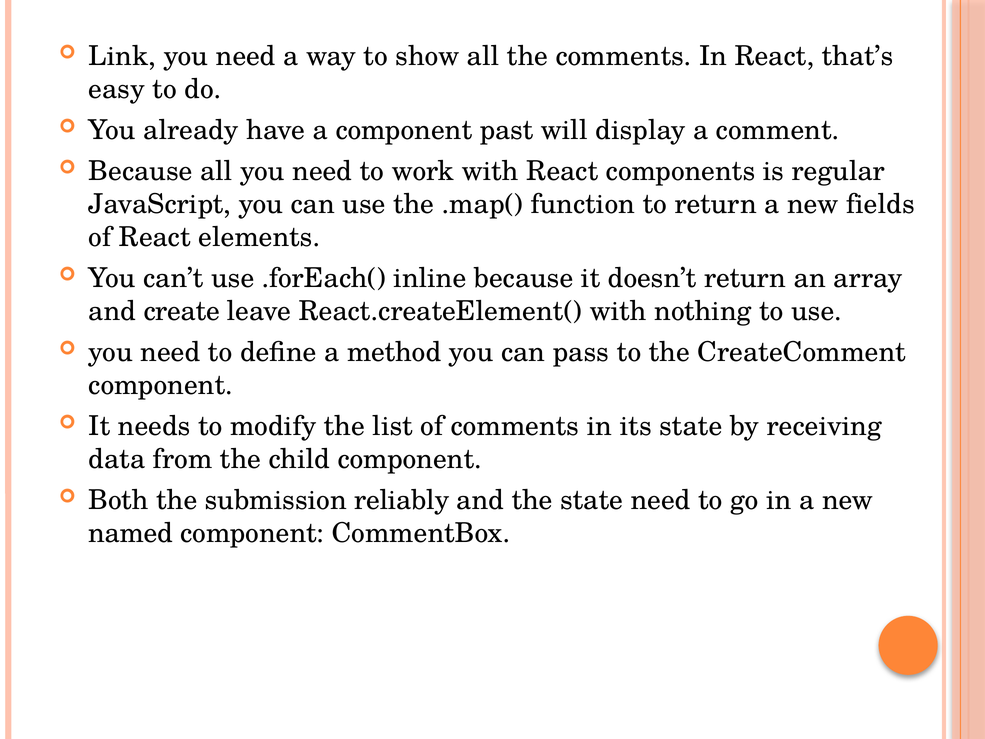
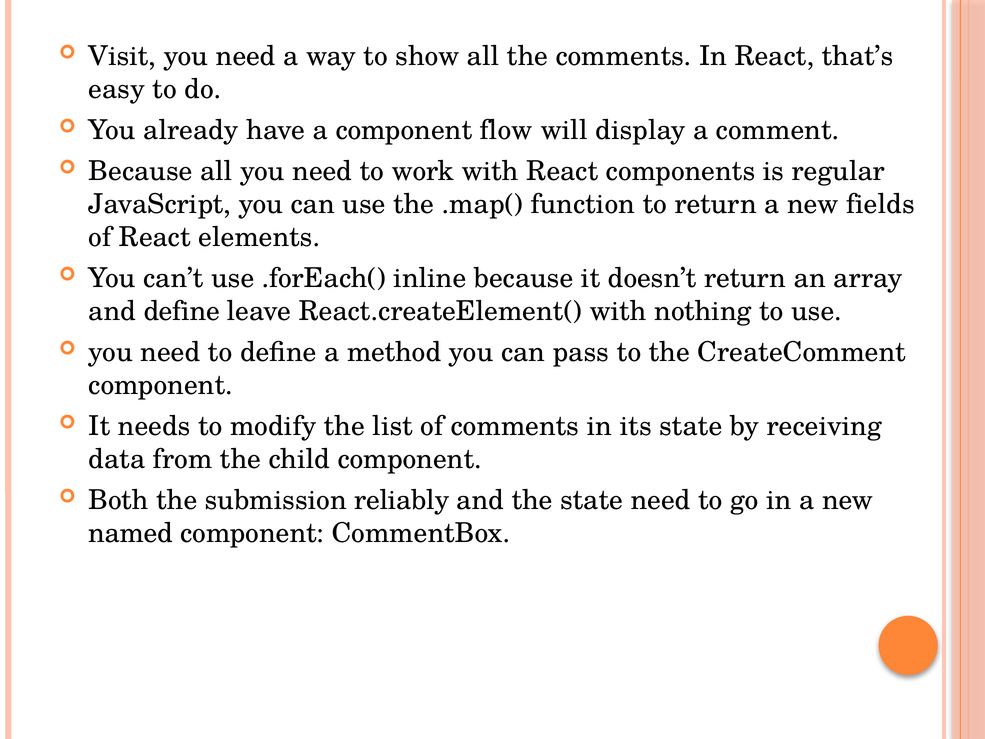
Link: Link -> Visit
past: past -> flow
and create: create -> define
